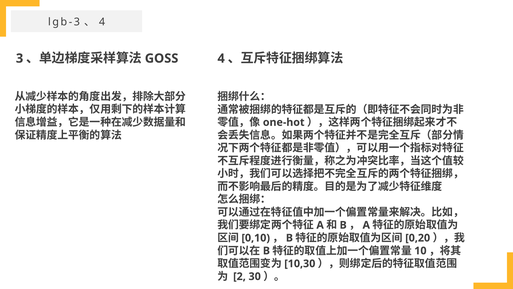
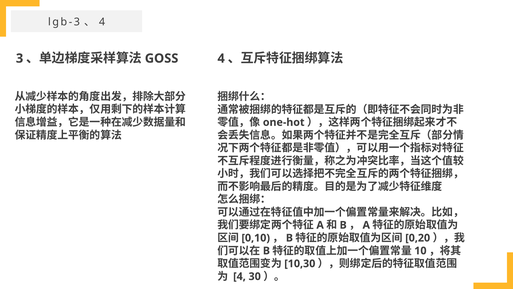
2 at (239, 276): 2 -> 4
